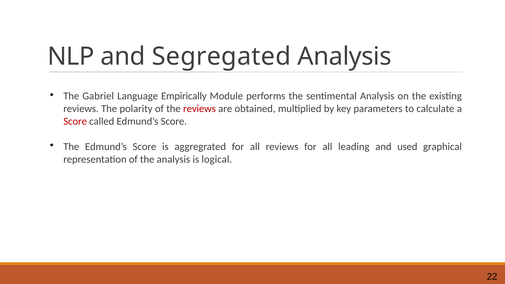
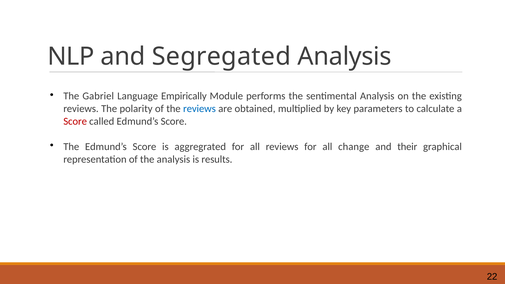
reviews at (199, 109) colour: red -> blue
leading: leading -> change
used: used -> their
logical: logical -> results
